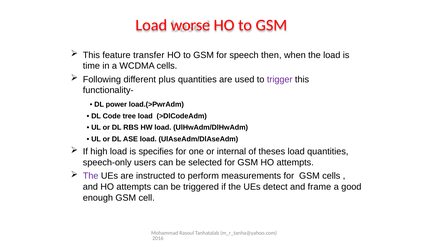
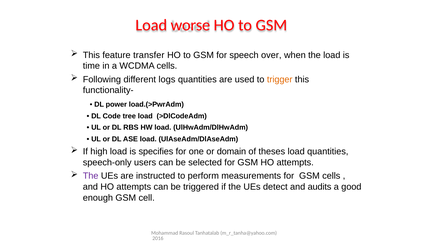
then: then -> over
plus: plus -> logs
trigger colour: purple -> orange
internal: internal -> domain
frame: frame -> audits
